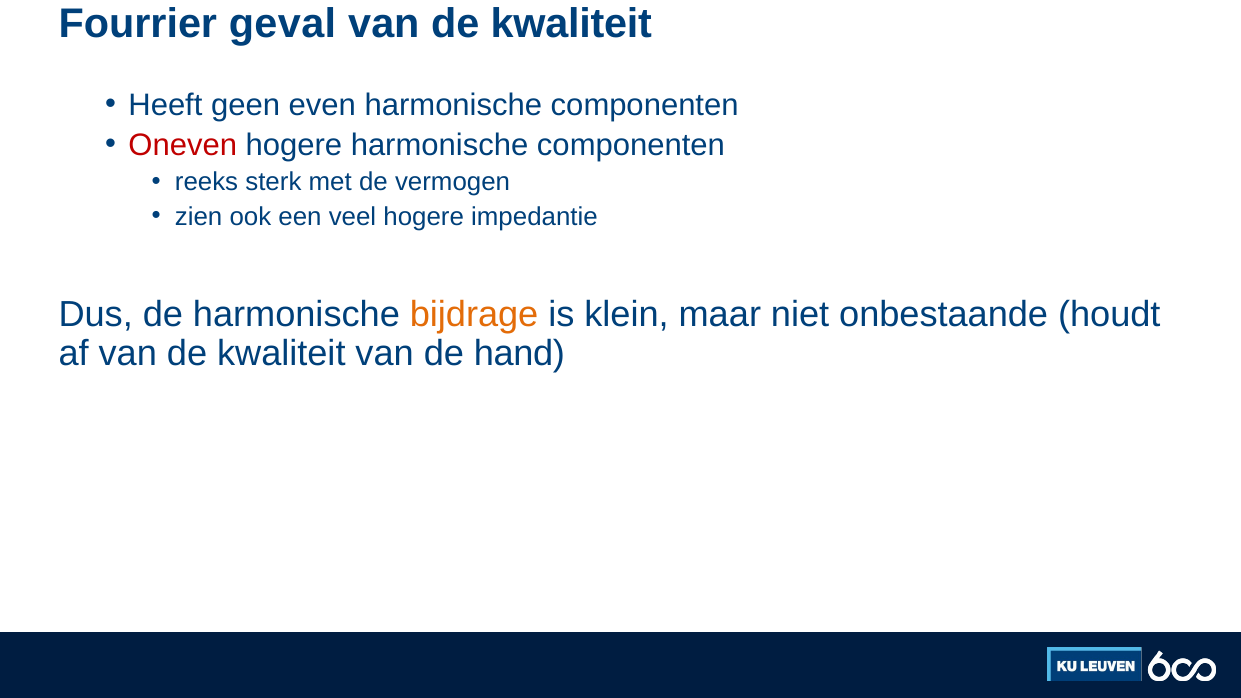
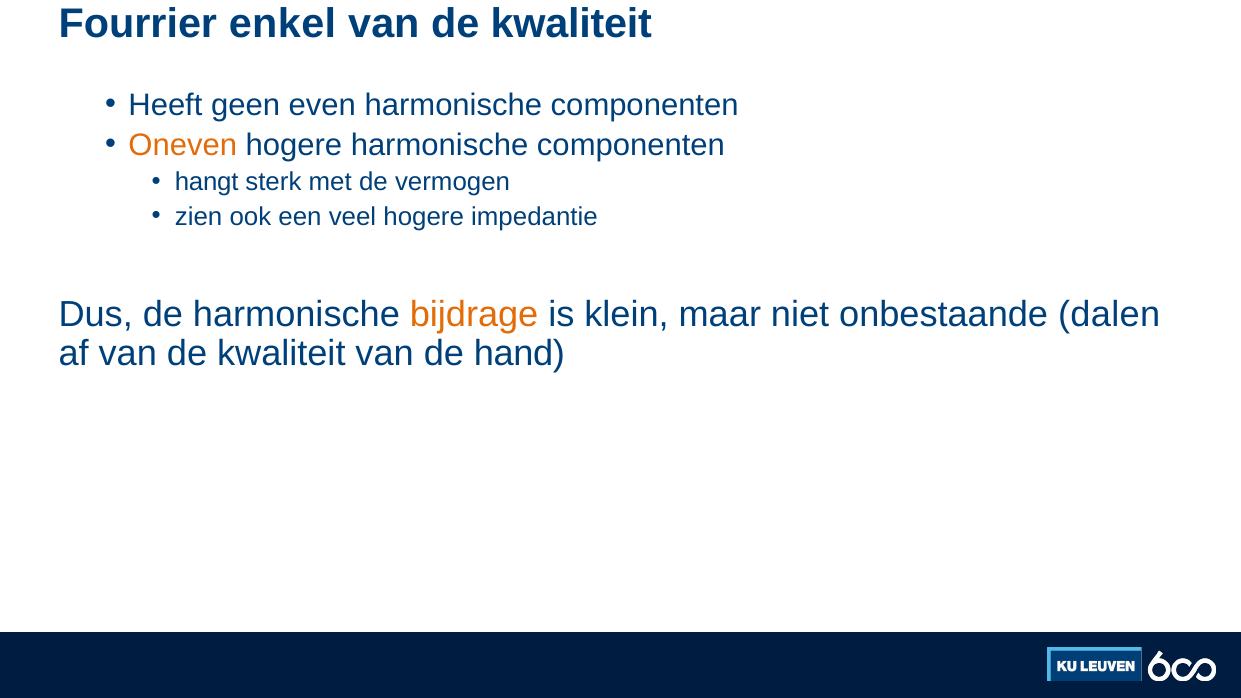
geval: geval -> enkel
Oneven colour: red -> orange
reeks: reeks -> hangt
houdt: houdt -> dalen
